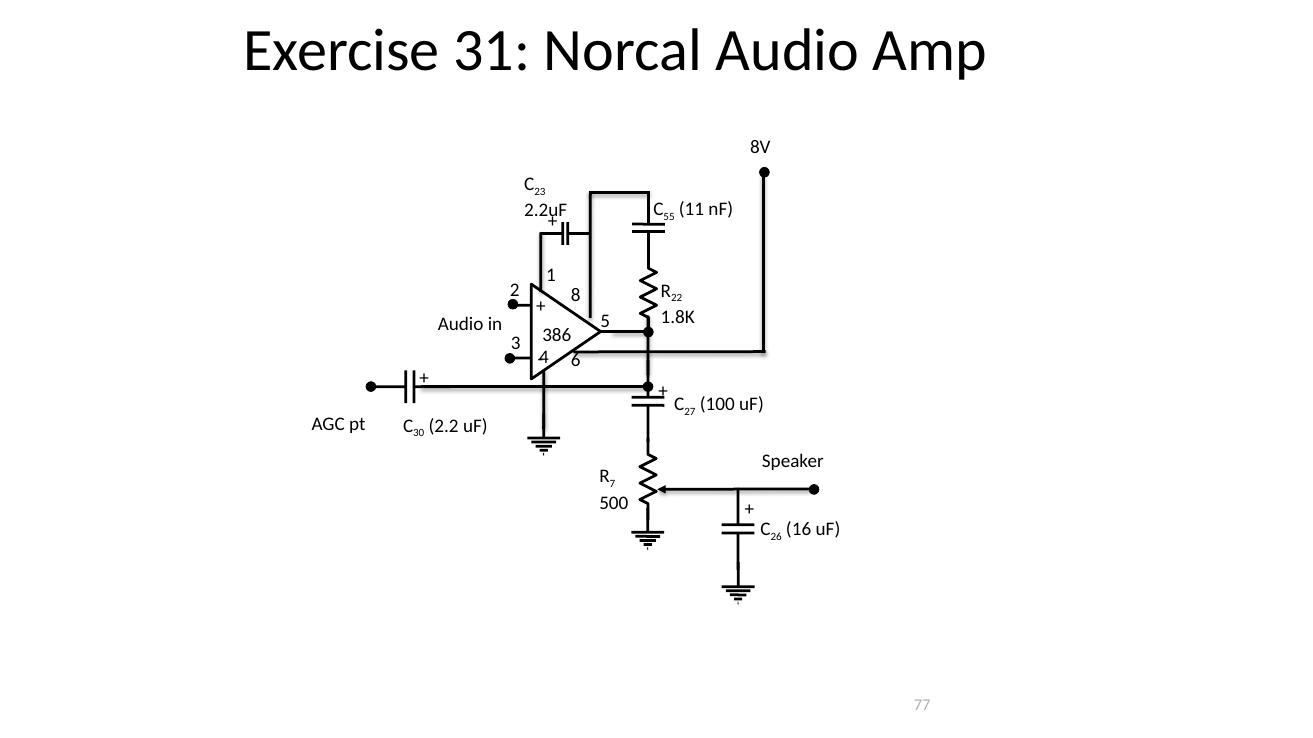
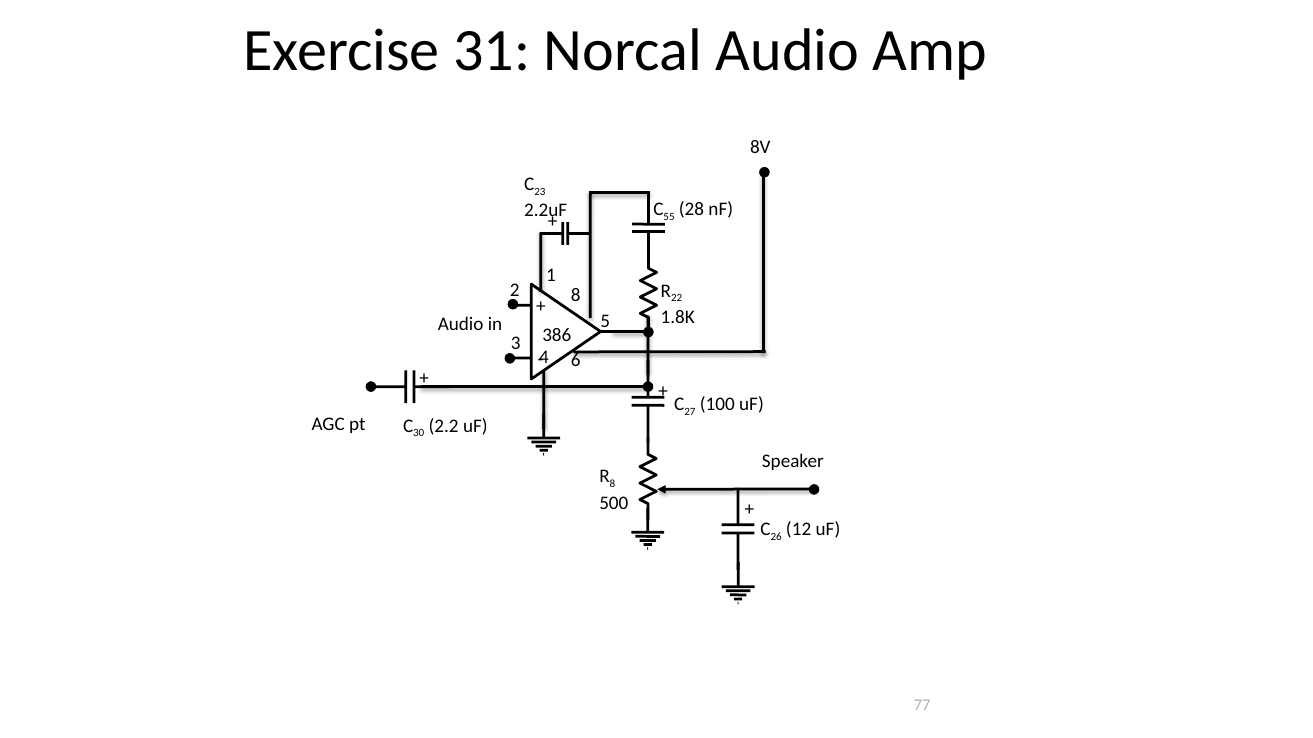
11: 11 -> 28
7 at (612, 484): 7 -> 8
16: 16 -> 12
